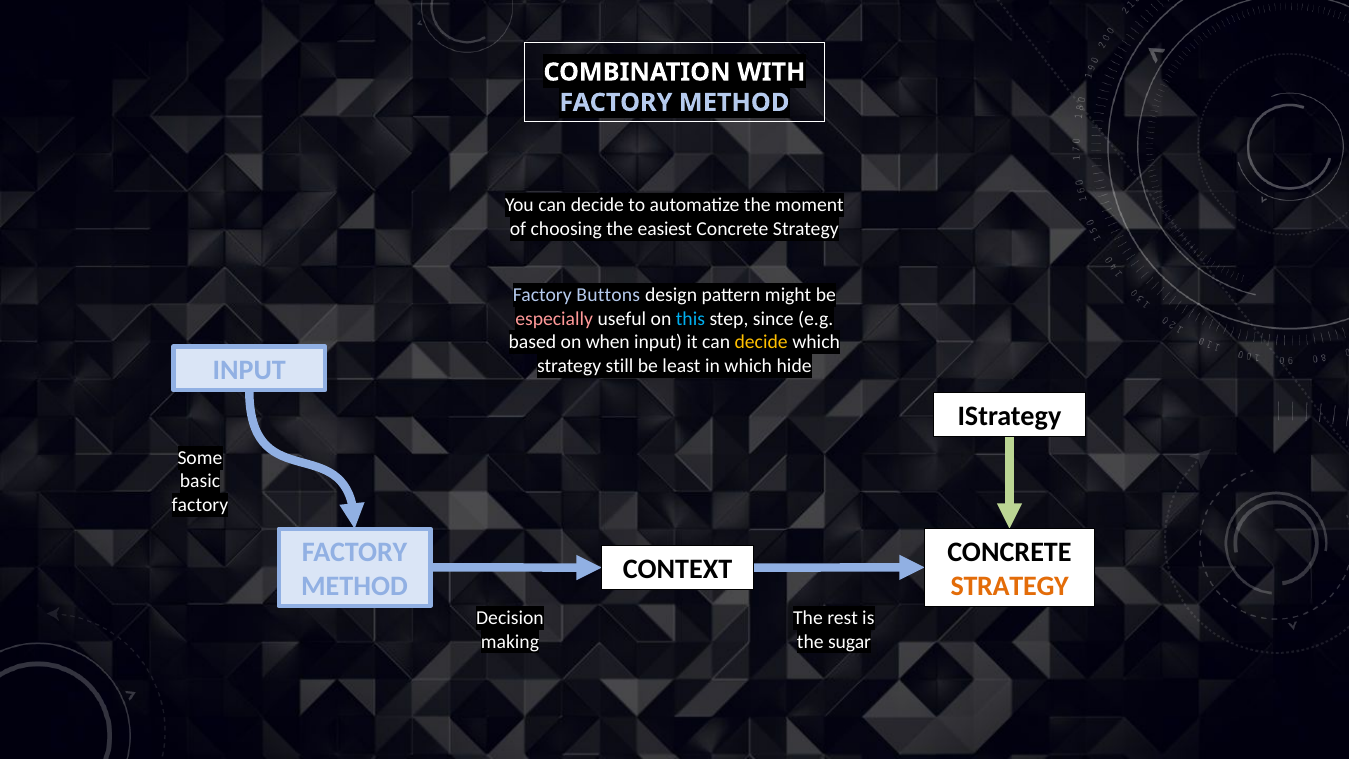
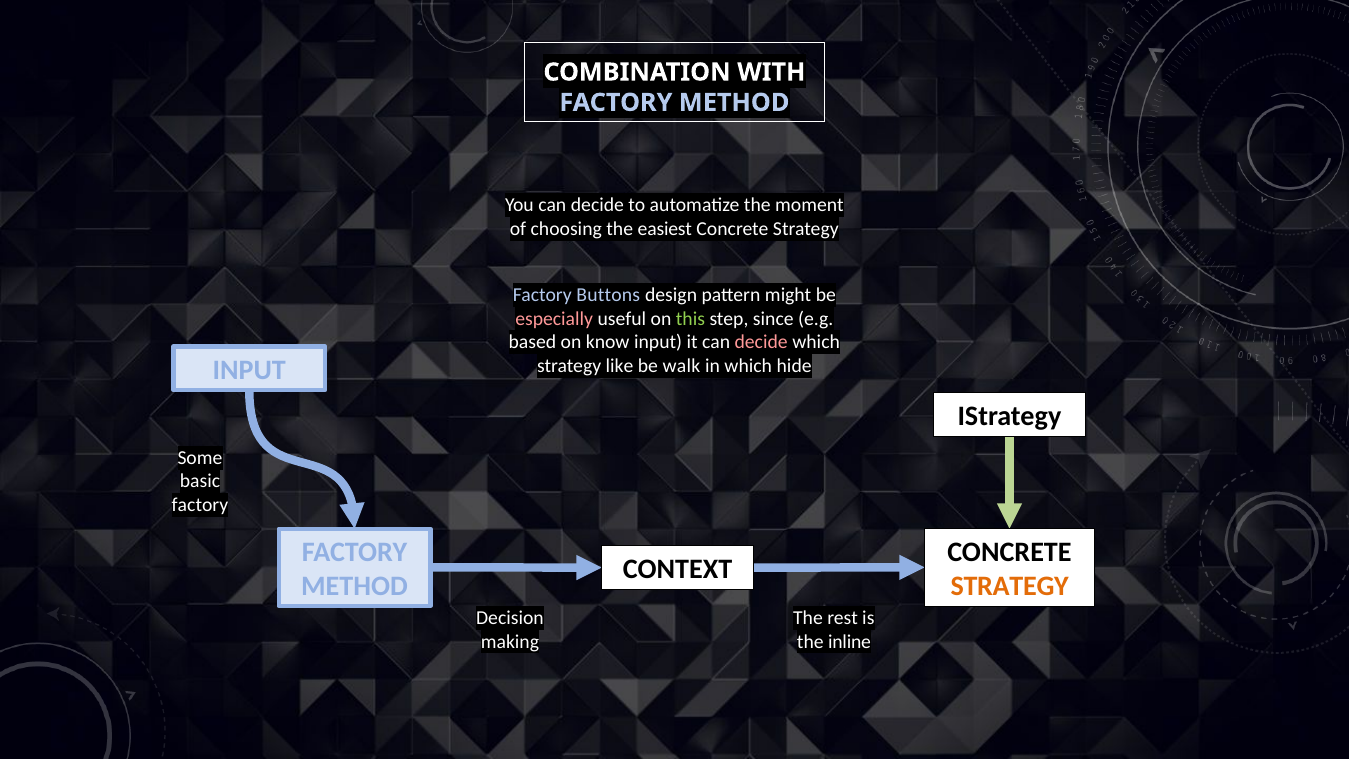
this colour: light blue -> light green
when: when -> know
decide at (761, 342) colour: yellow -> pink
still: still -> like
least: least -> walk
sugar: sugar -> inline
